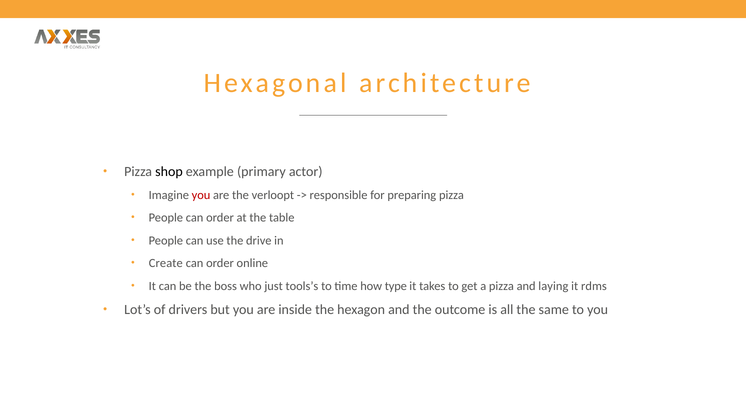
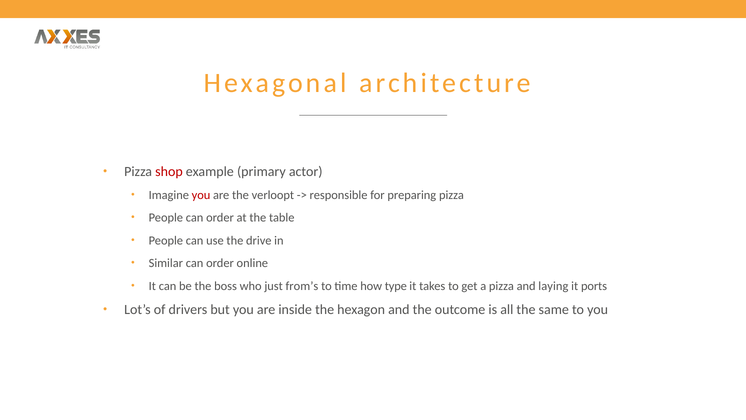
shop colour: black -> red
Create: Create -> Similar
tools’s: tools’s -> from’s
rdms: rdms -> ports
